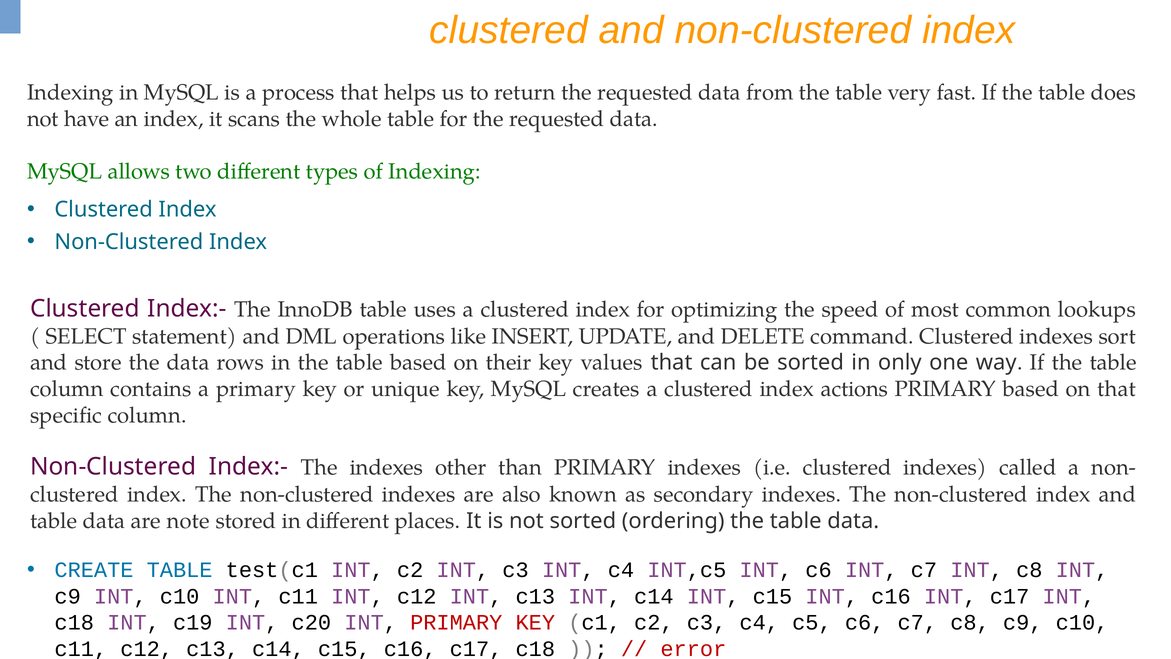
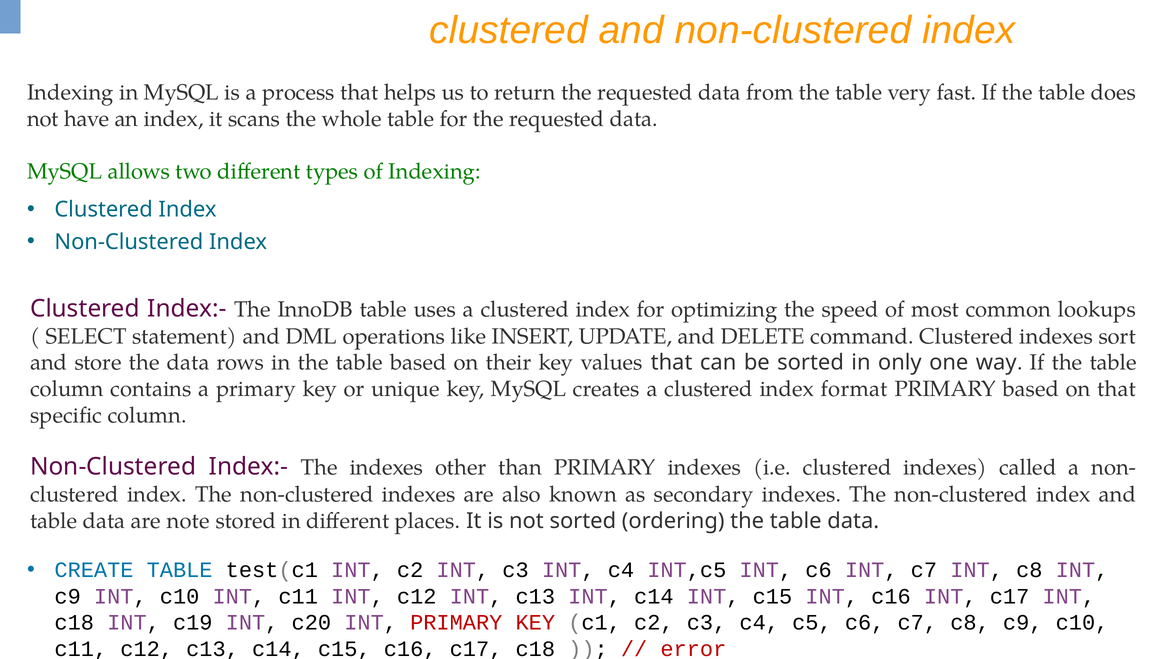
actions: actions -> format
